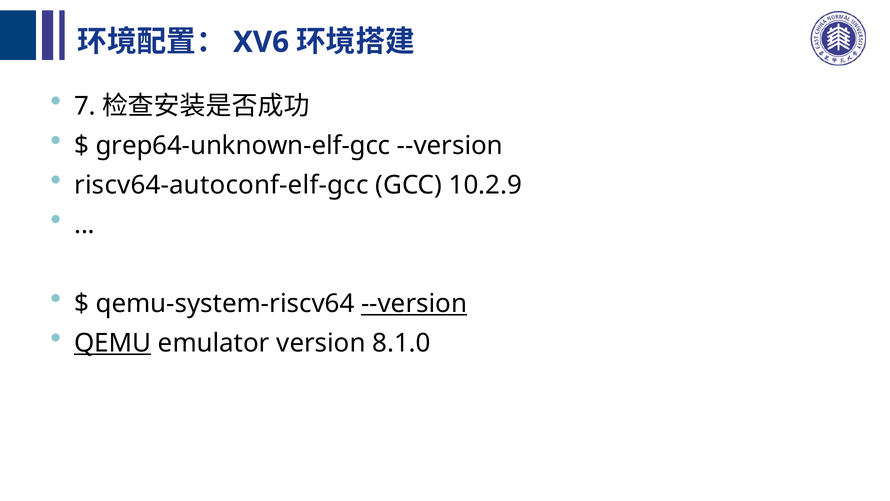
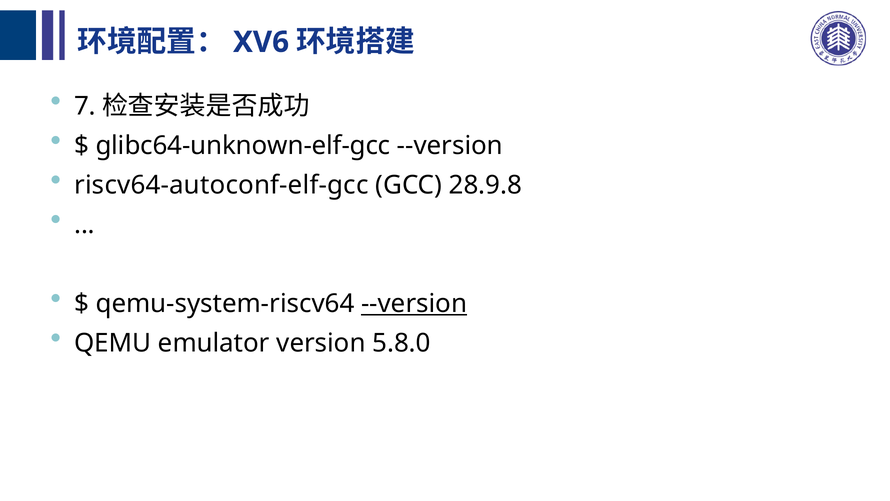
grep64-unknown-elf-gcc: grep64-unknown-elf-gcc -> glibc64-unknown-elf-gcc
10.2.9: 10.2.9 -> 28.9.8
QEMU underline: present -> none
8.1.0: 8.1.0 -> 5.8.0
